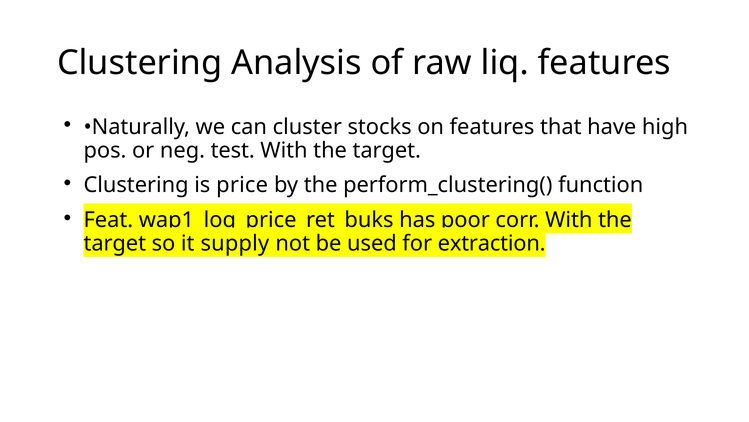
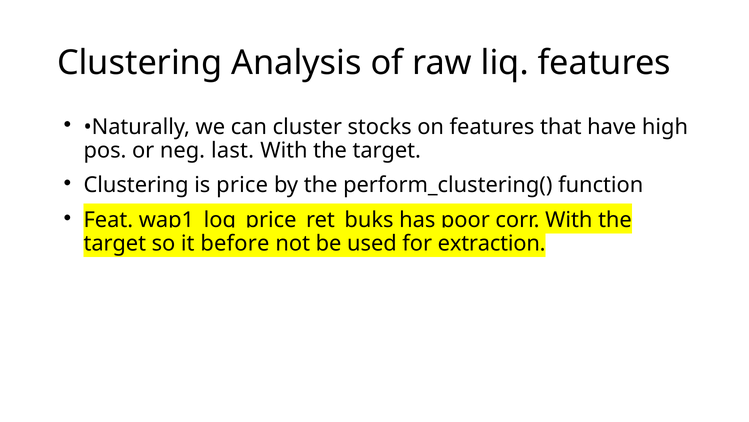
test: test -> last
supply: supply -> before
